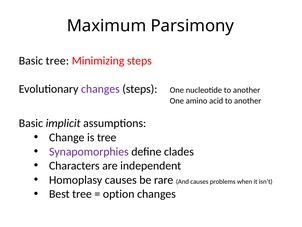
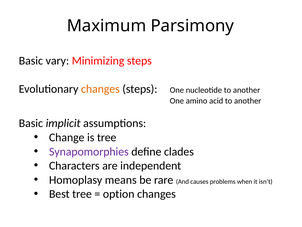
Basic tree: tree -> vary
changes at (100, 89) colour: purple -> orange
Homoplasy causes: causes -> means
